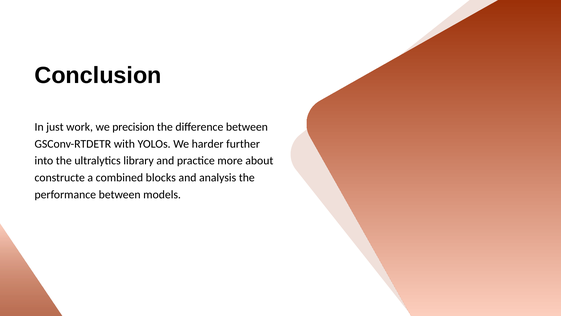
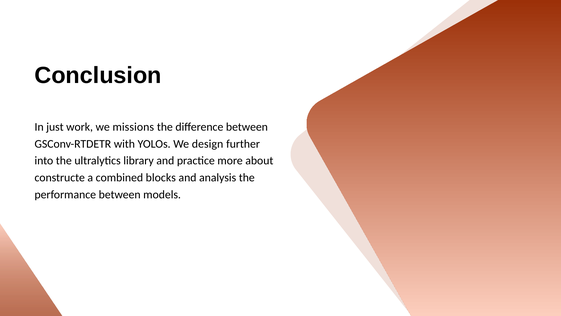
precision: precision -> missions
harder: harder -> design
